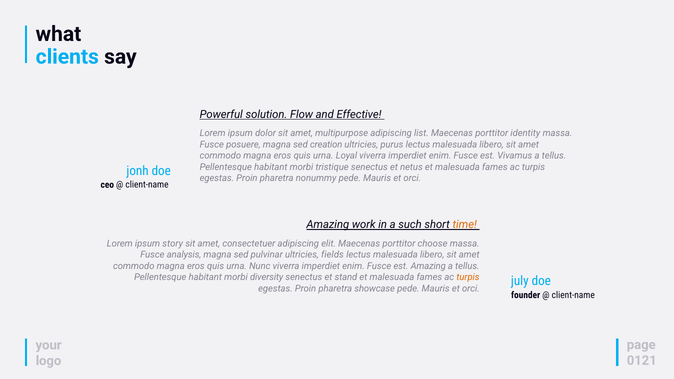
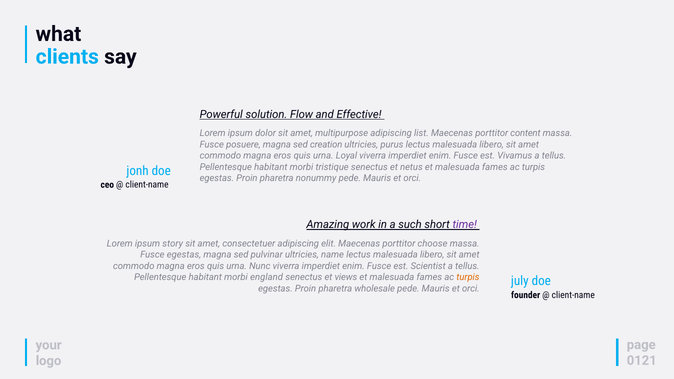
identity: identity -> content
time colour: orange -> purple
Fusce analysis: analysis -> egestas
fields: fields -> name
est Amazing: Amazing -> Scientist
diversity: diversity -> england
stand: stand -> views
showcase: showcase -> wholesale
